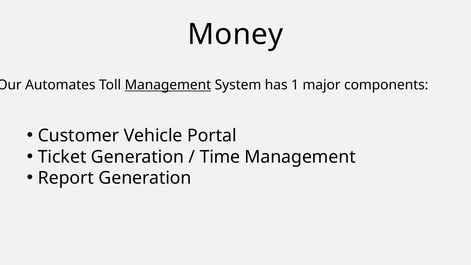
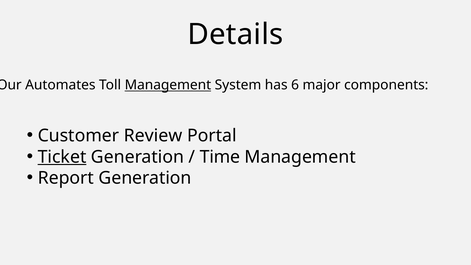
Money: Money -> Details
1: 1 -> 6
Vehicle: Vehicle -> Review
Ticket underline: none -> present
